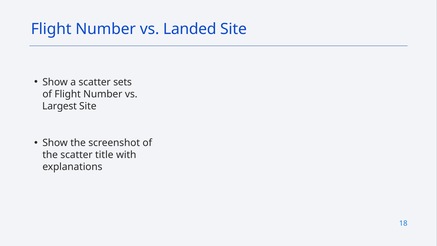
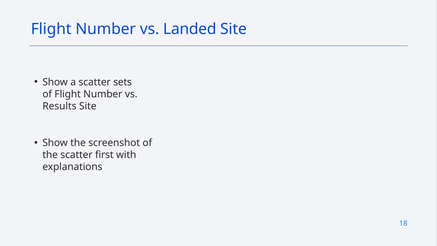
Largest: Largest -> Results
title: title -> first
